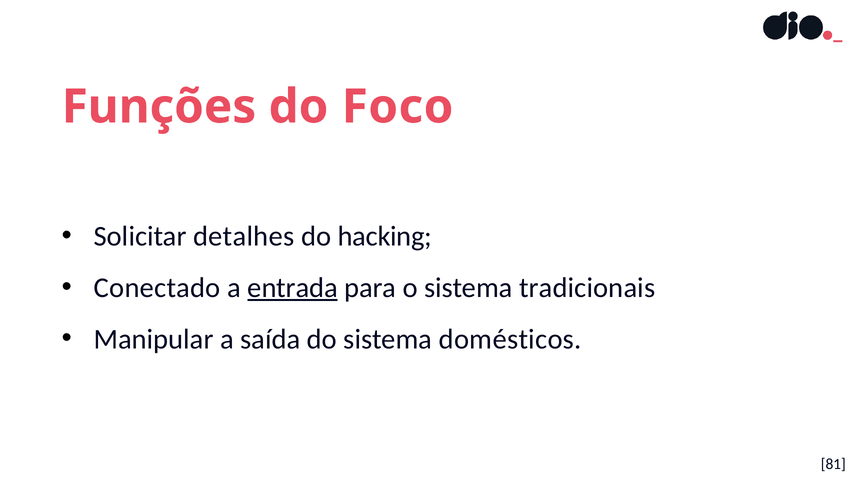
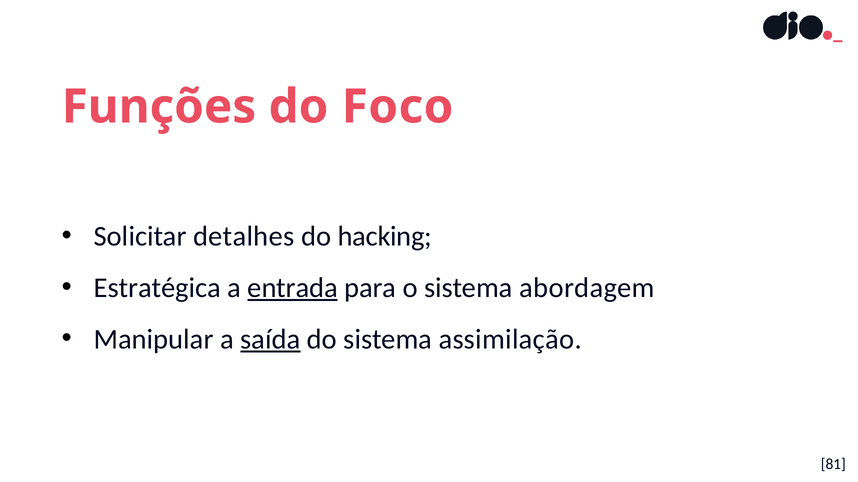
Conectado: Conectado -> Estratégica
tradicionais: tradicionais -> abordagem
saída underline: none -> present
domésticos: domésticos -> assimilação
